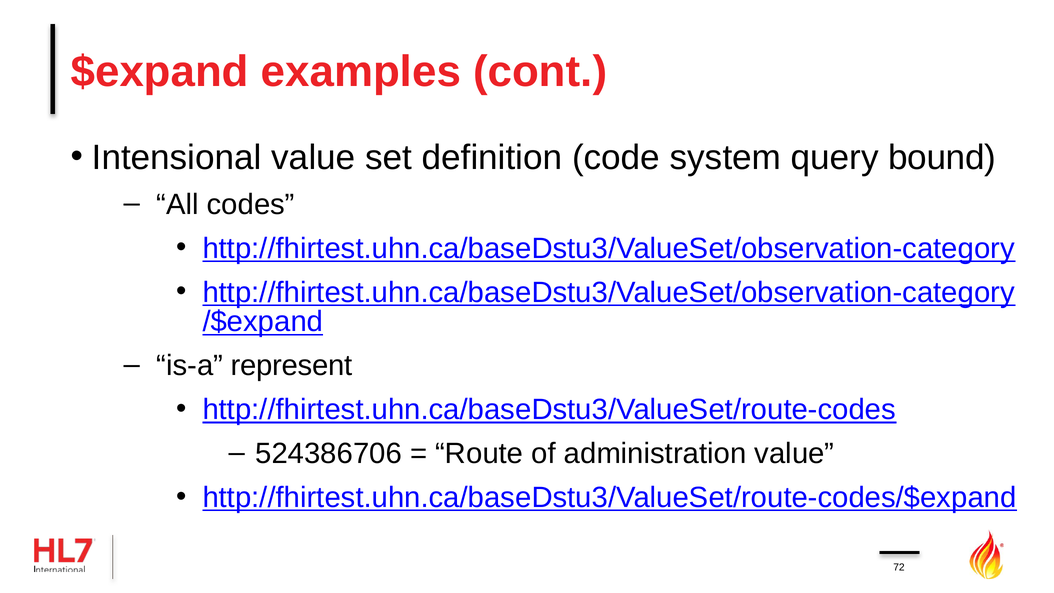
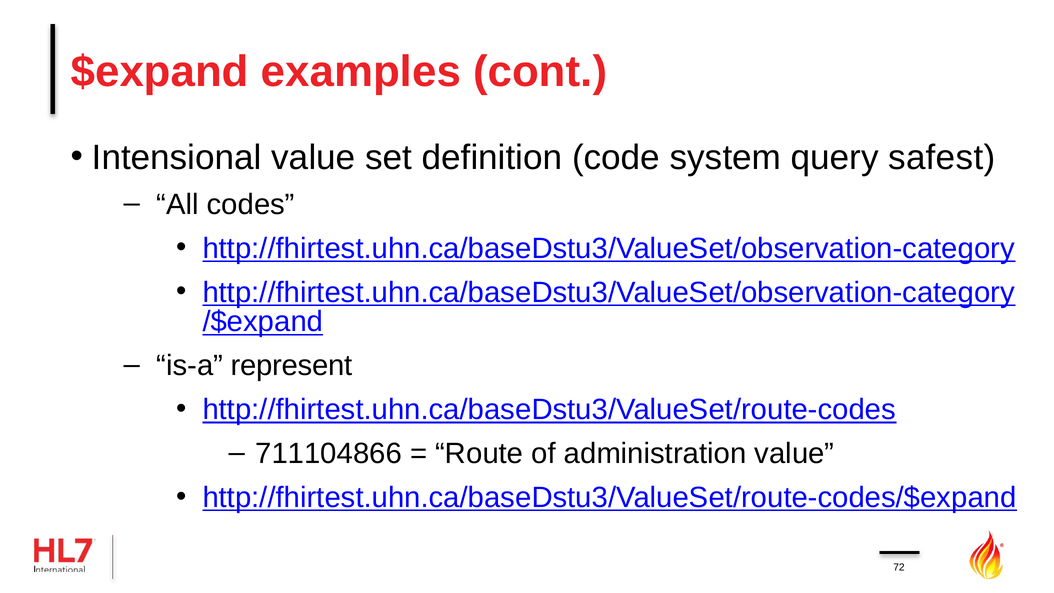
bound: bound -> safest
524386706: 524386706 -> 711104866
